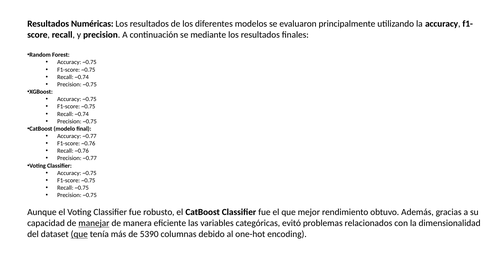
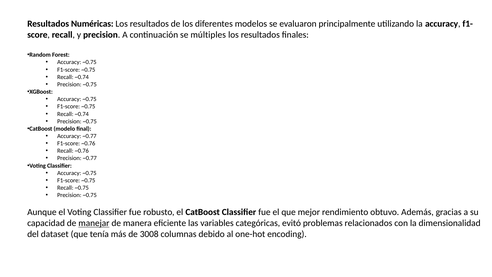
mediante: mediante -> múltiples
que at (79, 234) underline: present -> none
5390: 5390 -> 3008
